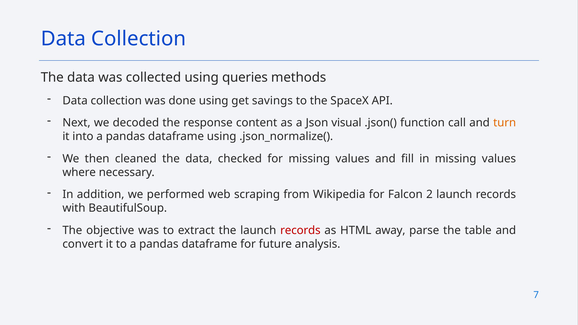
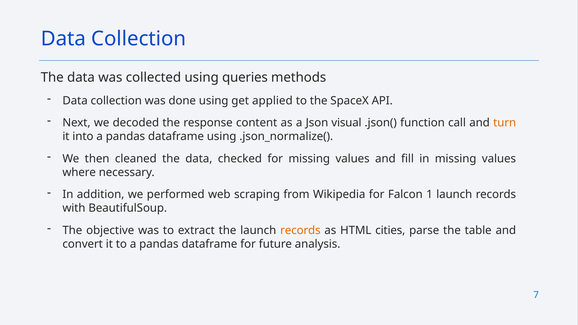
savings: savings -> applied
2: 2 -> 1
records at (300, 230) colour: red -> orange
away: away -> cities
